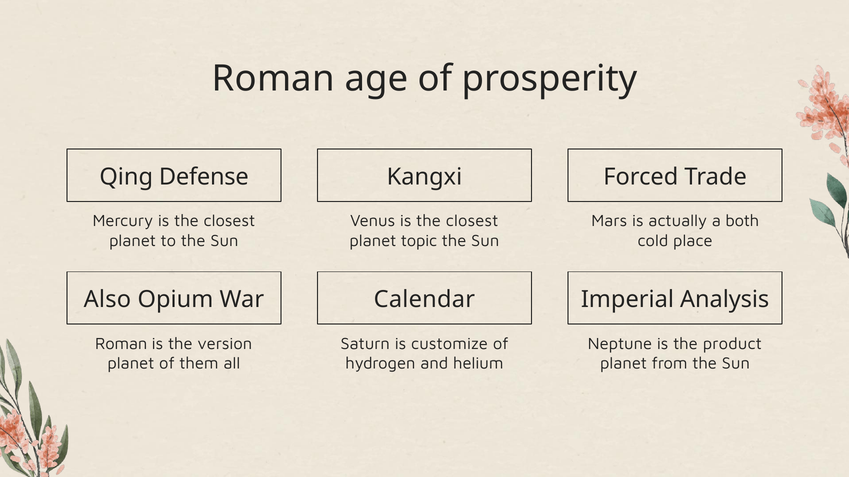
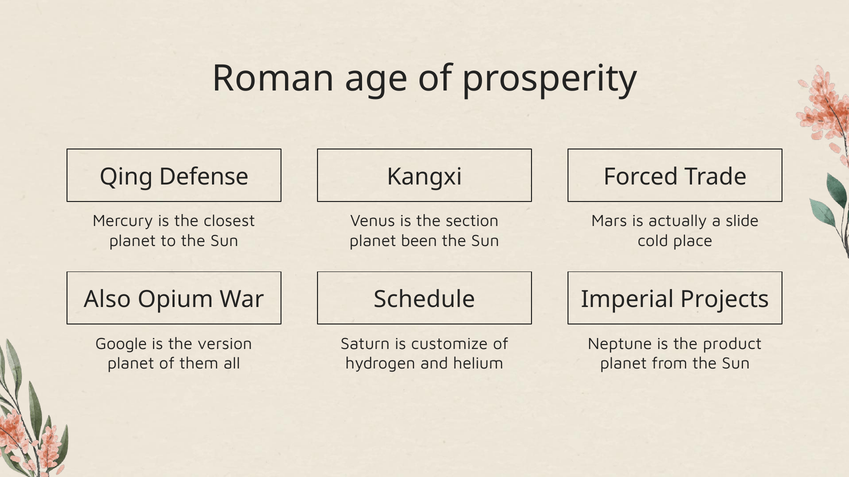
Venus is the closest: closest -> section
both: both -> slide
topic: topic -> been
Calendar: Calendar -> Schedule
Analysis: Analysis -> Projects
Roman at (121, 344): Roman -> Google
